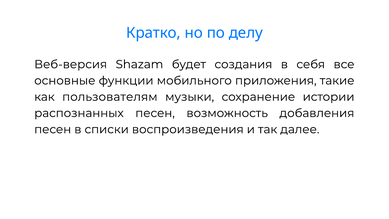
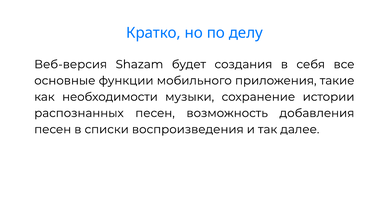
пользователям: пользователям -> необходимости
